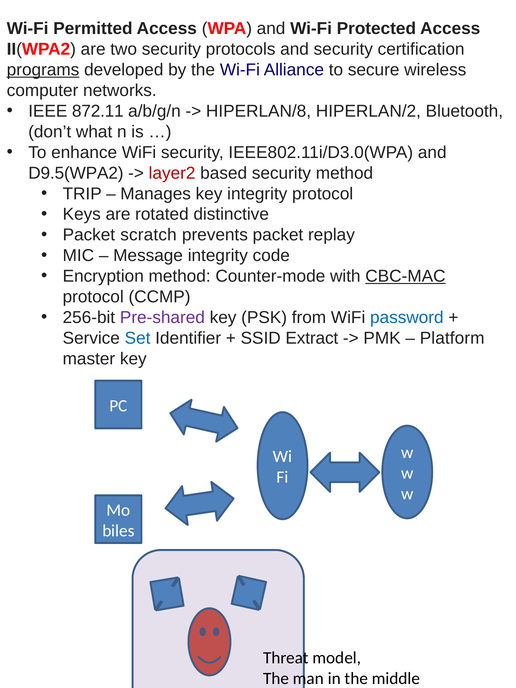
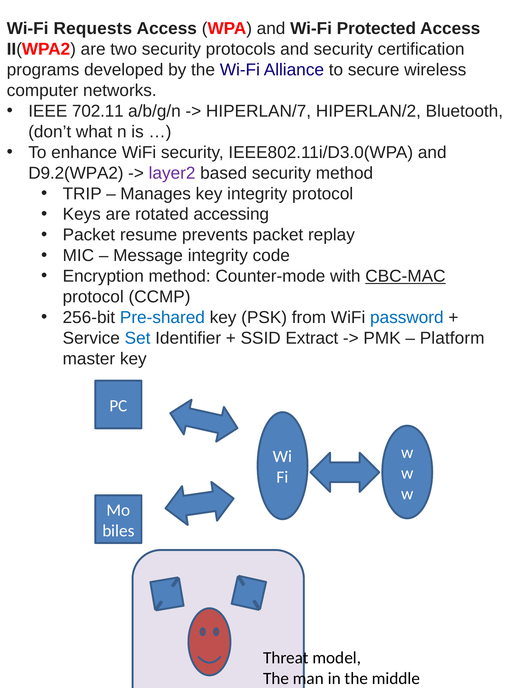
Permitted: Permitted -> Requests
programs underline: present -> none
872.11: 872.11 -> 702.11
HIPERLAN/8: HIPERLAN/8 -> HIPERLAN/7
D9.5(WPA2: D9.5(WPA2 -> D9.2(WPA2
layer2 colour: red -> purple
distinctive: distinctive -> accessing
scratch: scratch -> resume
Pre-shared colour: purple -> blue
